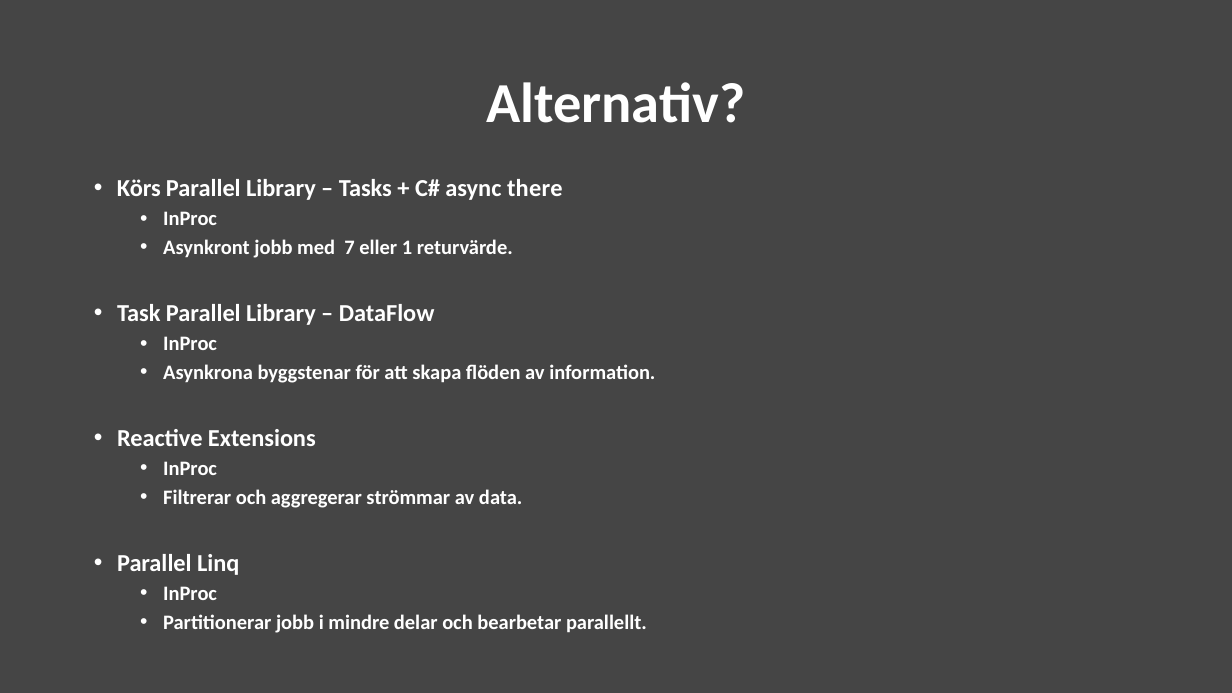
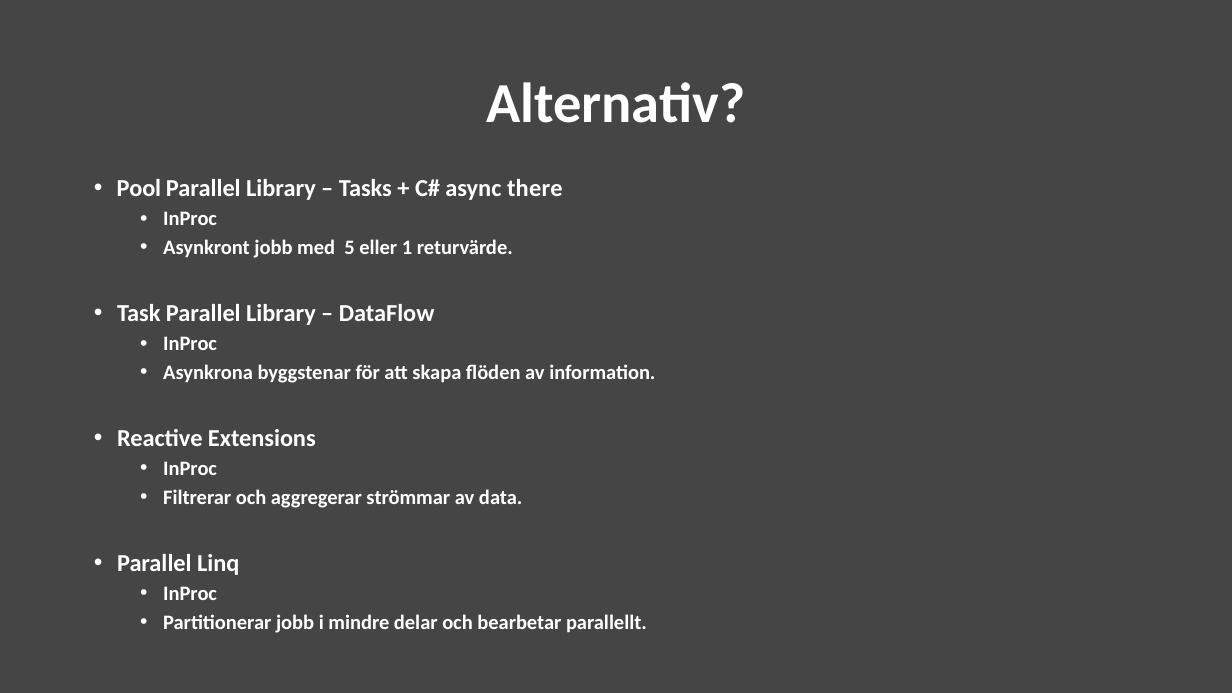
Körs: Körs -> Pool
7: 7 -> 5
